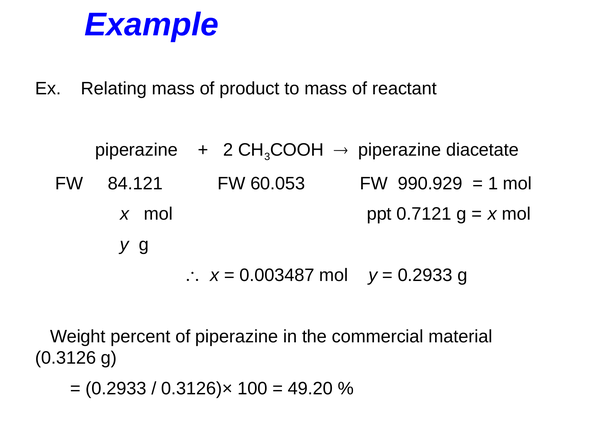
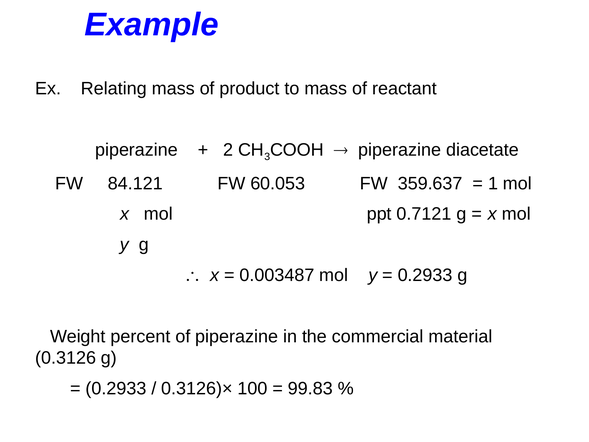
990.929: 990.929 -> 359.637
49.20: 49.20 -> 99.83
